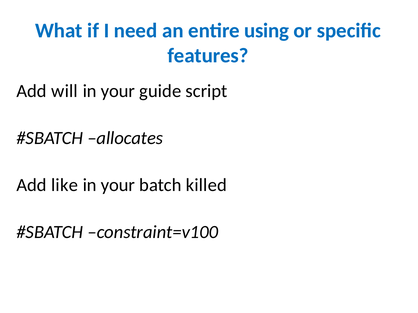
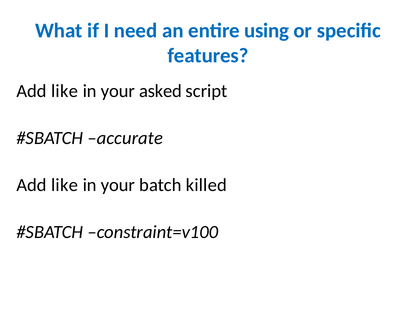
will at (65, 91): will -> like
guide: guide -> asked
allocates: allocates -> accurate
